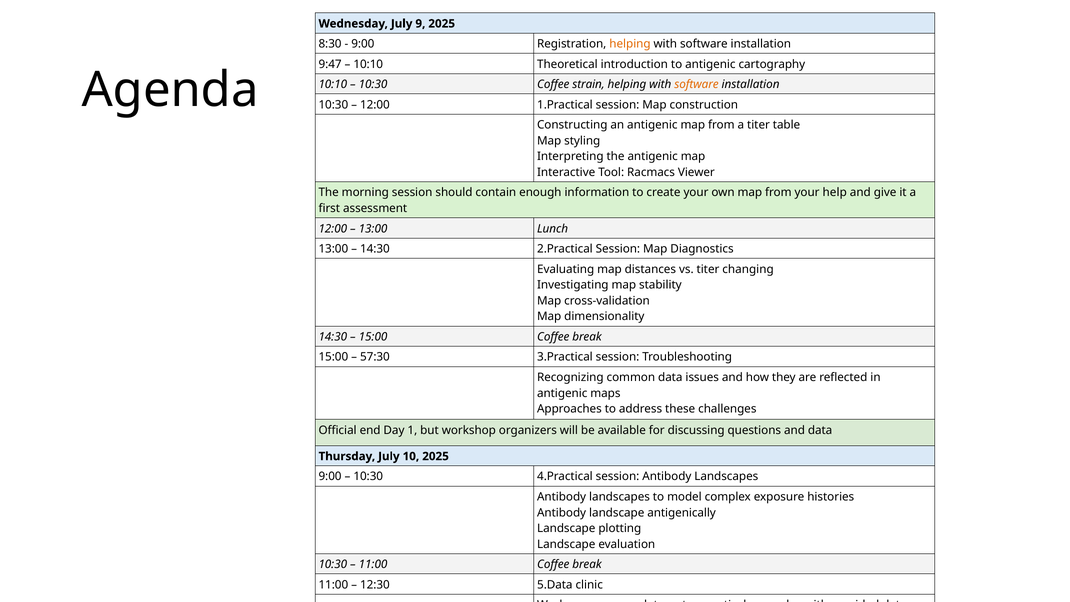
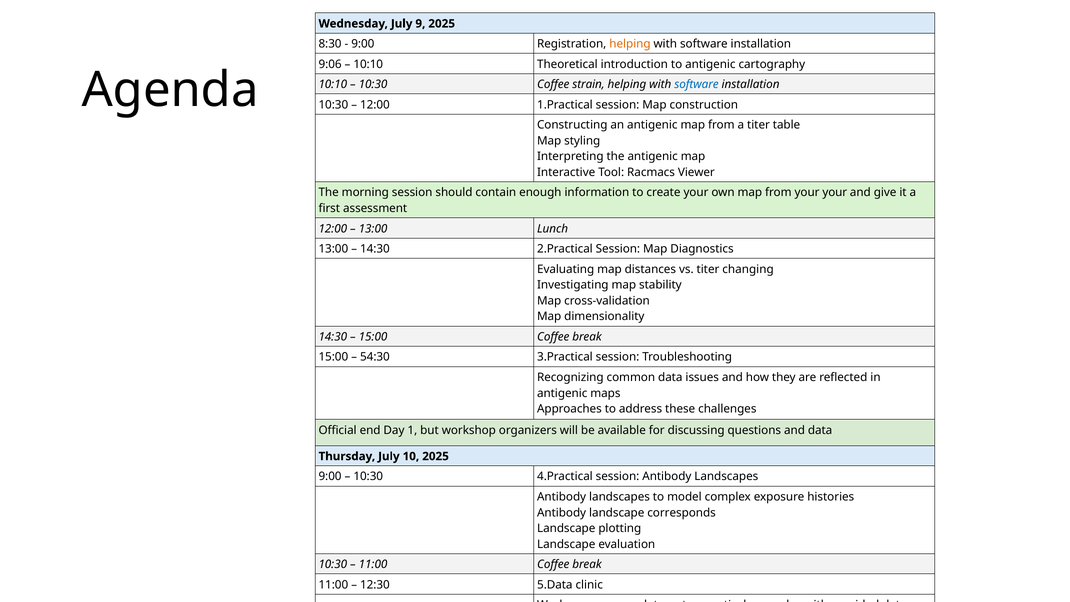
9:47: 9:47 -> 9:06
software at (697, 84) colour: orange -> blue
your help: help -> your
57:30: 57:30 -> 54:30
antigenically: antigenically -> corresponds
